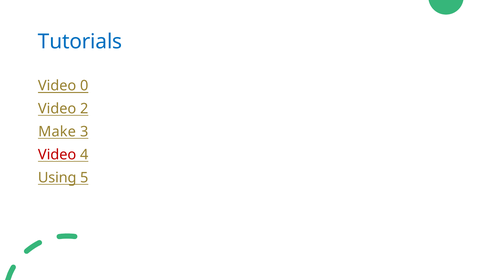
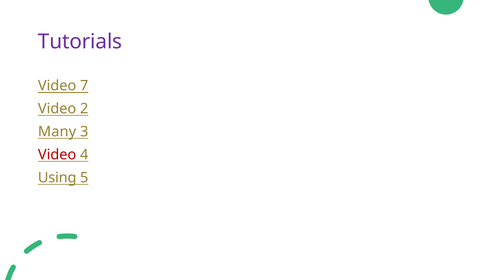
Tutorials colour: blue -> purple
0: 0 -> 7
Make: Make -> Many
